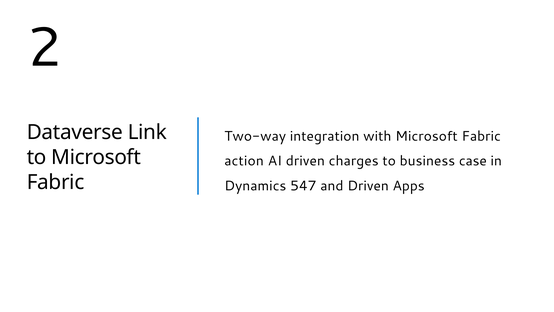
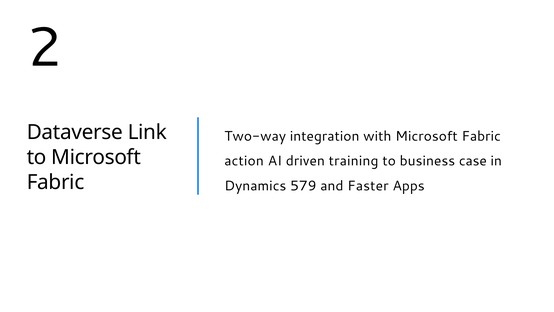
charges: charges -> training
547: 547 -> 579
and Driven: Driven -> Faster
